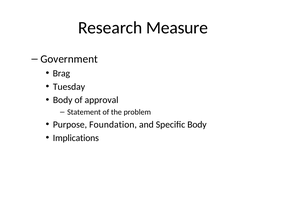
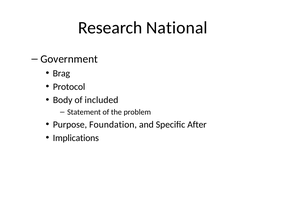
Measure: Measure -> National
Tuesday: Tuesday -> Protocol
approval: approval -> included
Specific Body: Body -> After
